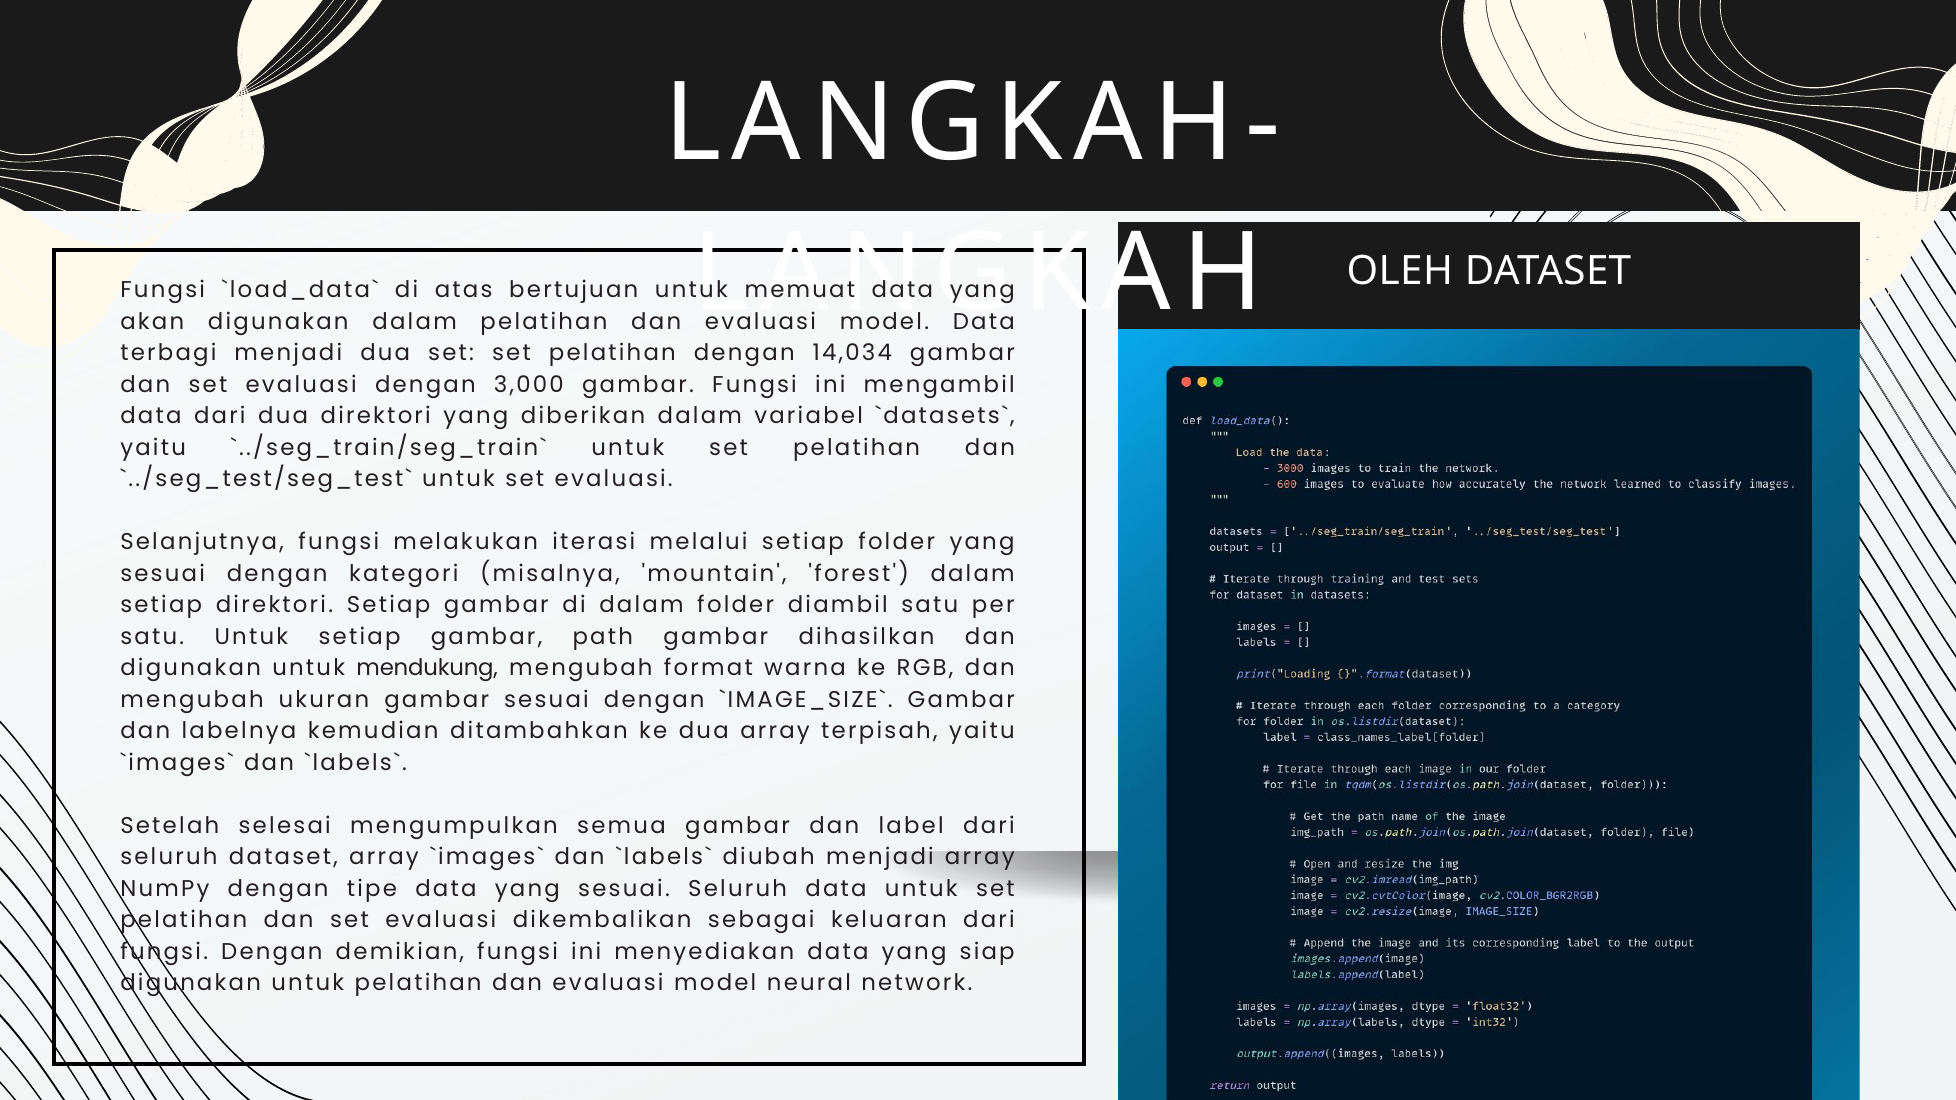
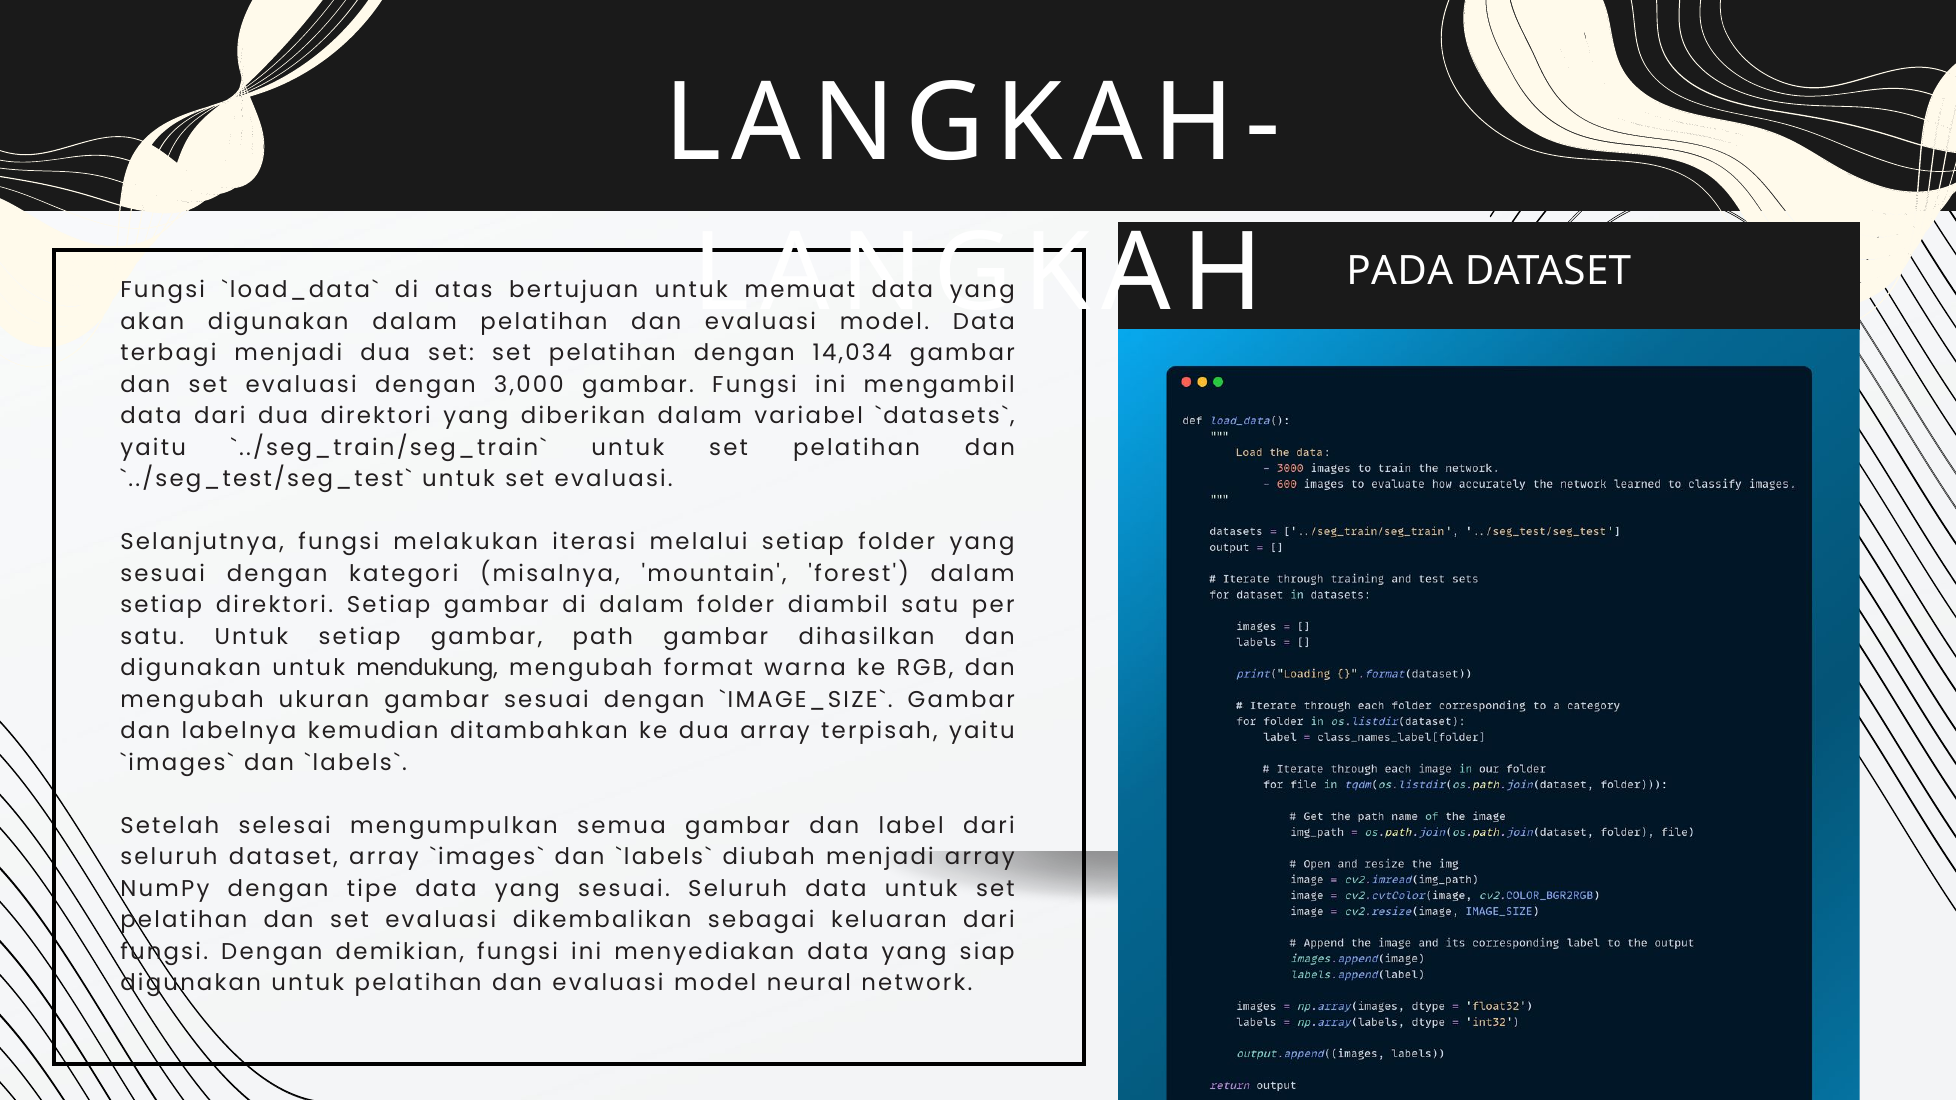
OLEH: OLEH -> PADA
